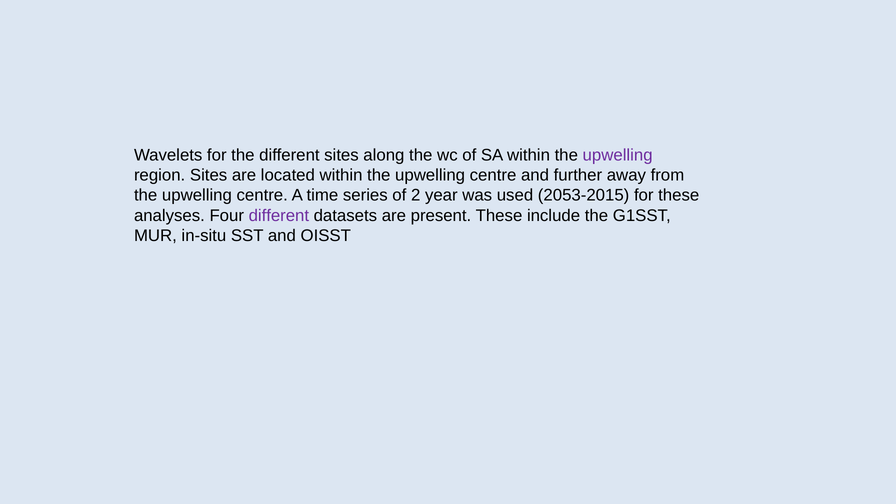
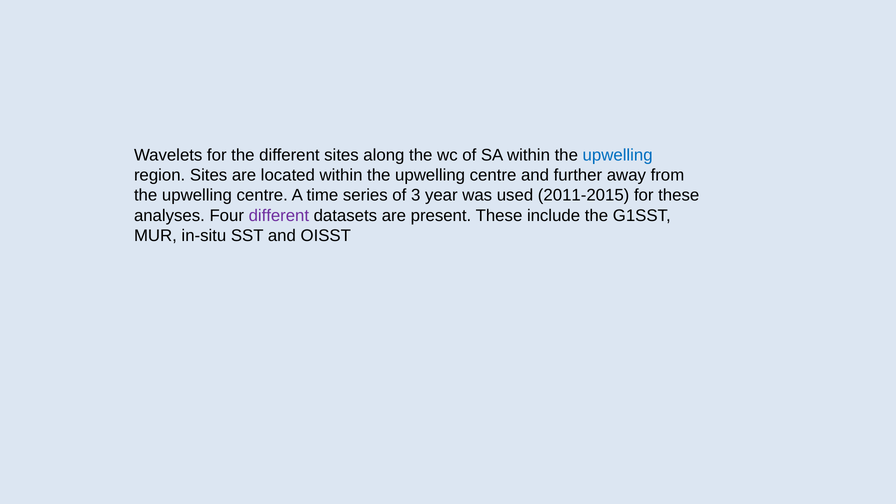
upwelling at (618, 155) colour: purple -> blue
2: 2 -> 3
2053-2015: 2053-2015 -> 2011-2015
